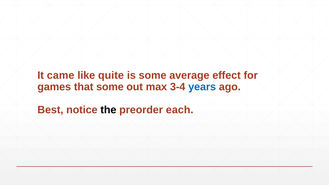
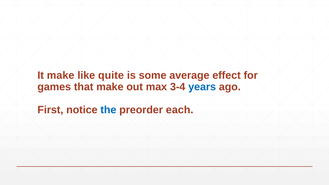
It came: came -> make
that some: some -> make
Best: Best -> First
the colour: black -> blue
